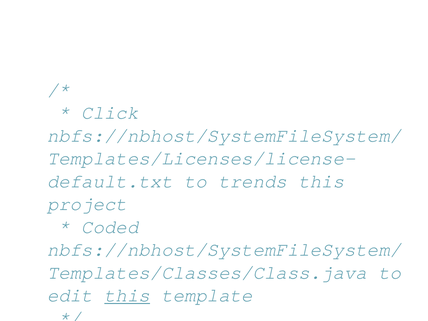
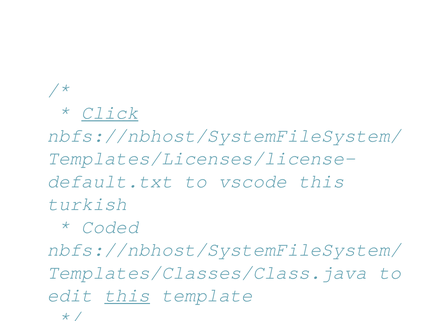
Click underline: none -> present
trends: trends -> vscode
project: project -> turkish
